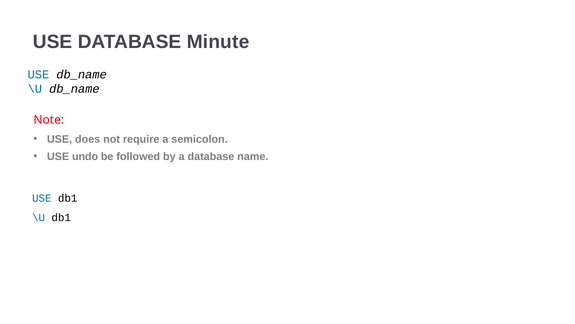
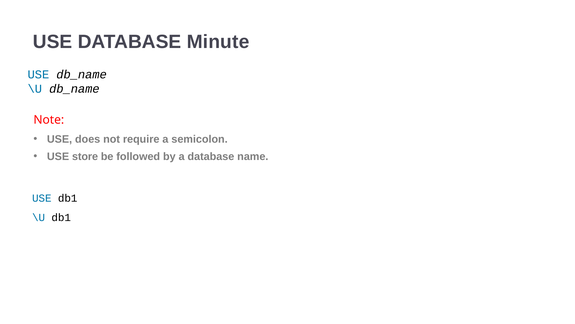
undo: undo -> store
